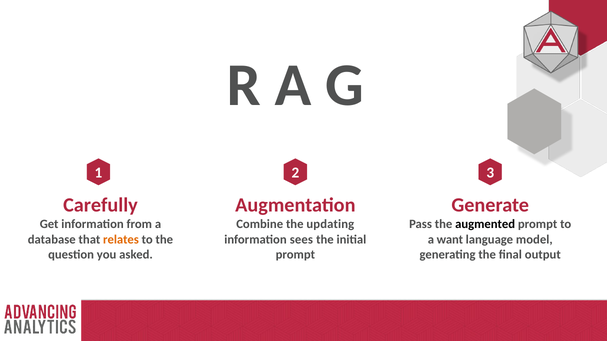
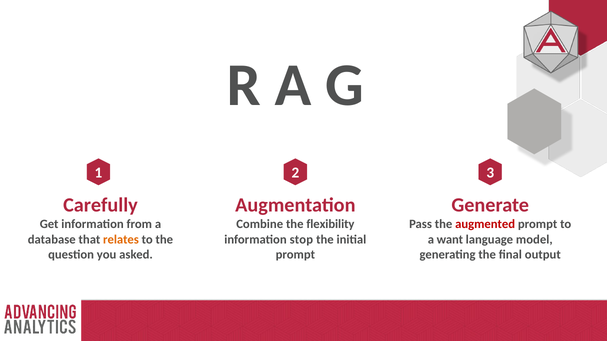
updating: updating -> flexibility
augmented colour: black -> red
sees: sees -> stop
